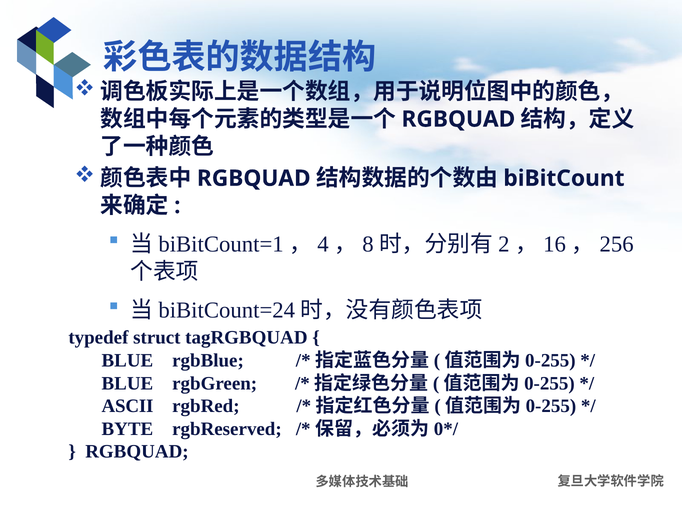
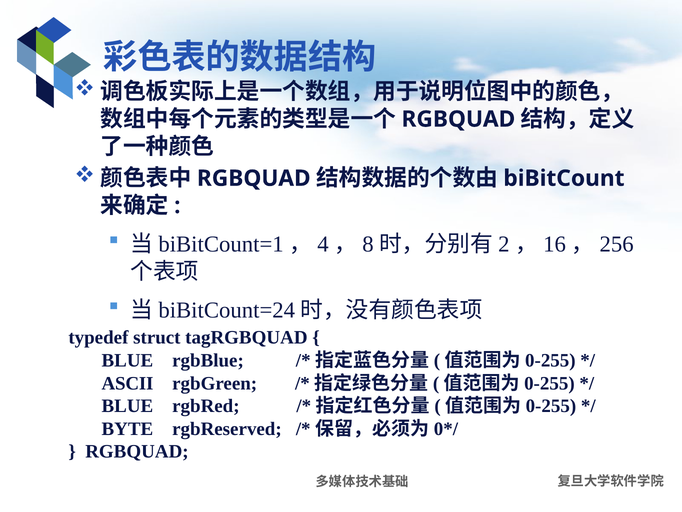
BLUE at (127, 383): BLUE -> ASCII
ASCII at (128, 406): ASCII -> BLUE
